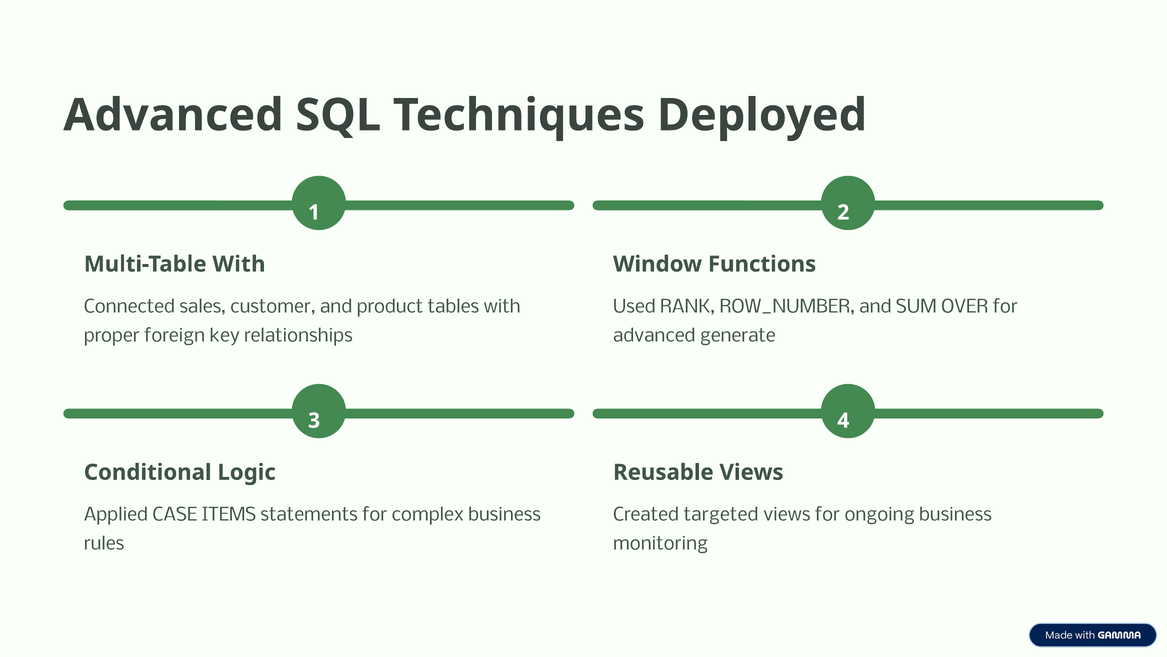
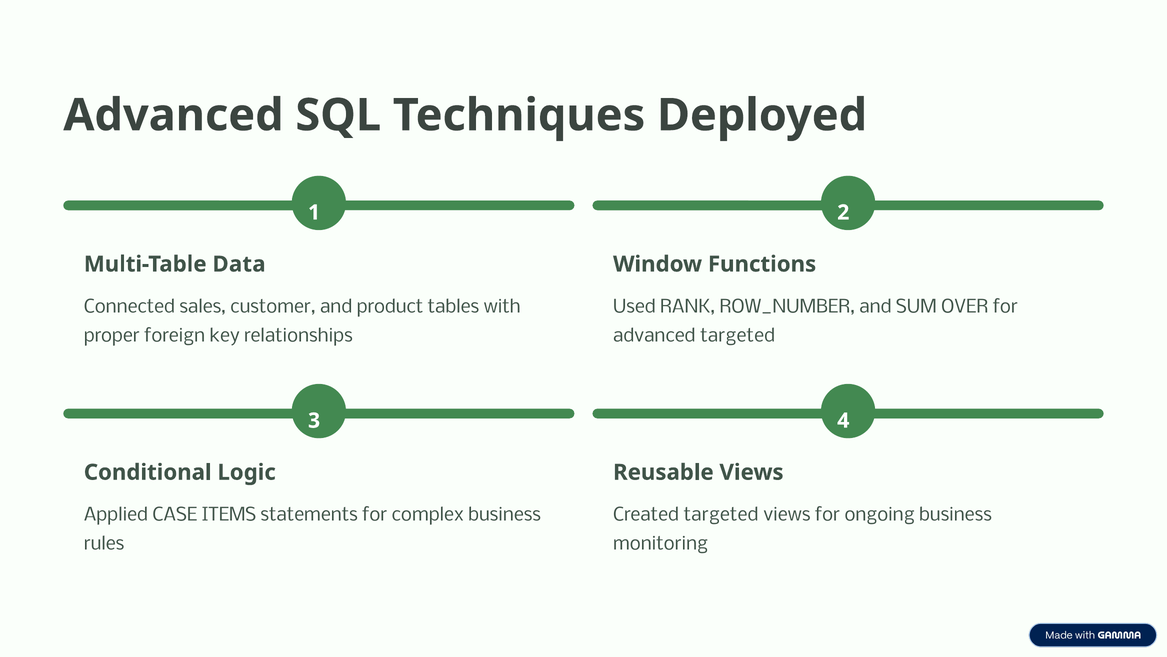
Multi-Table With: With -> Data
advanced generate: generate -> targeted
